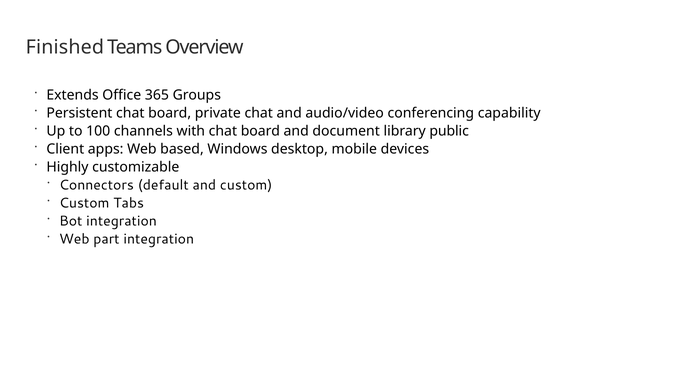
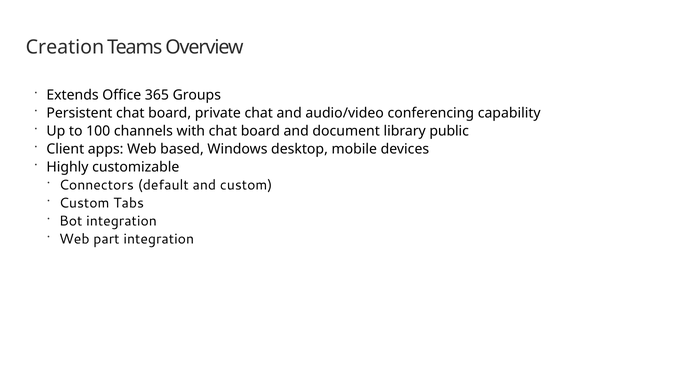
Finished: Finished -> Creation
